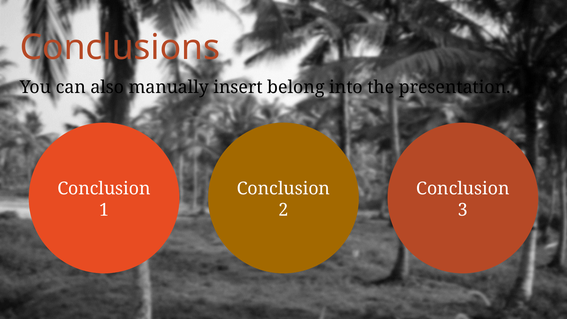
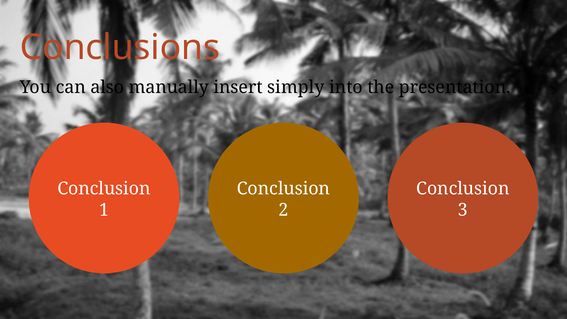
belong: belong -> simply
